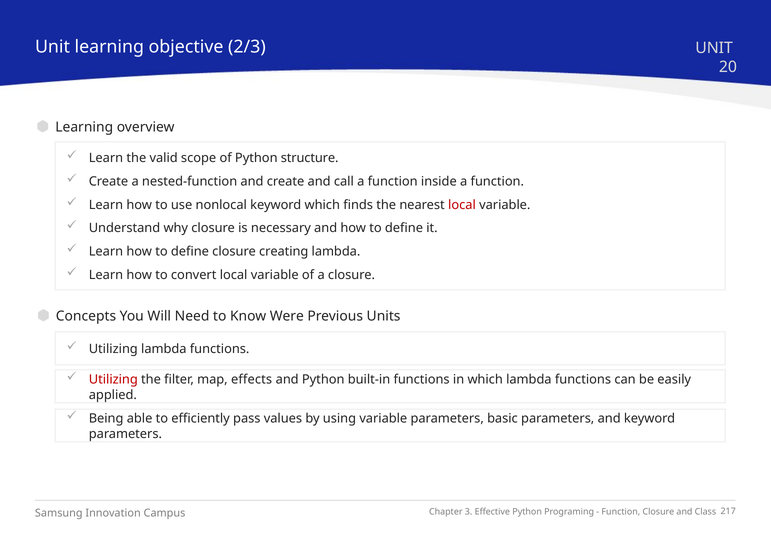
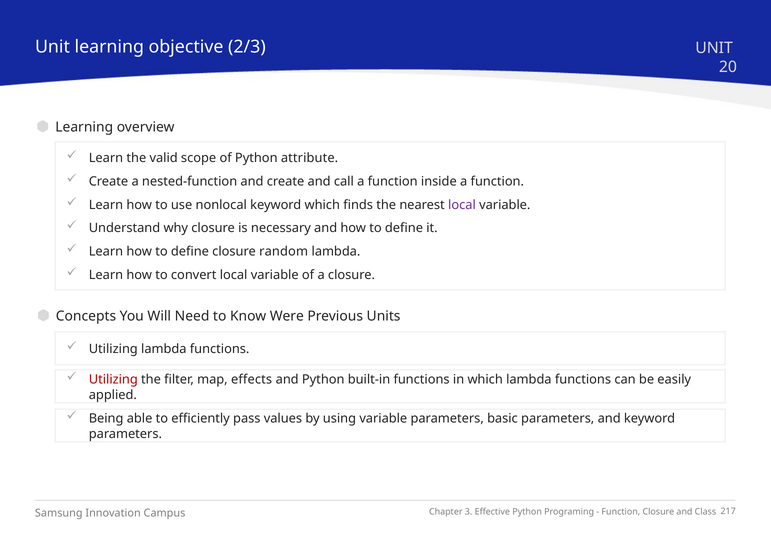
structure: structure -> attribute
local at (462, 205) colour: red -> purple
creating: creating -> random
